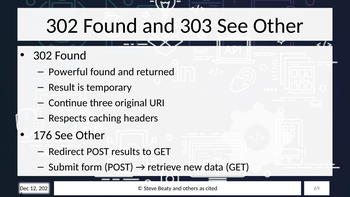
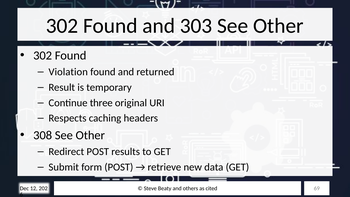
Powerful: Powerful -> Violation
176: 176 -> 308
